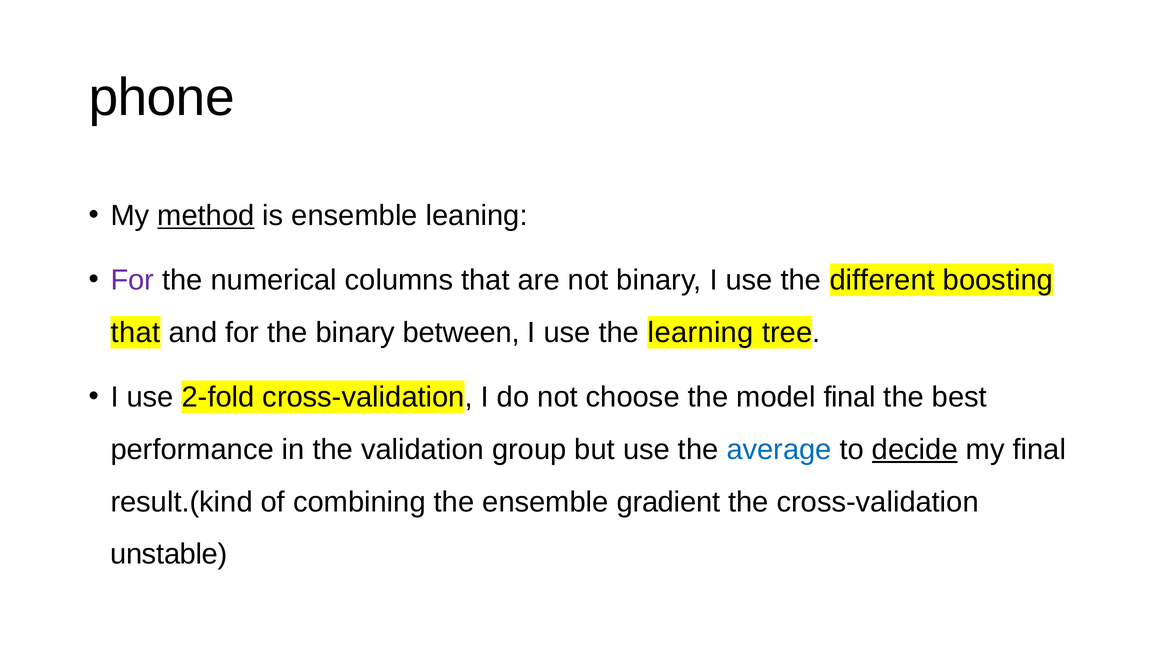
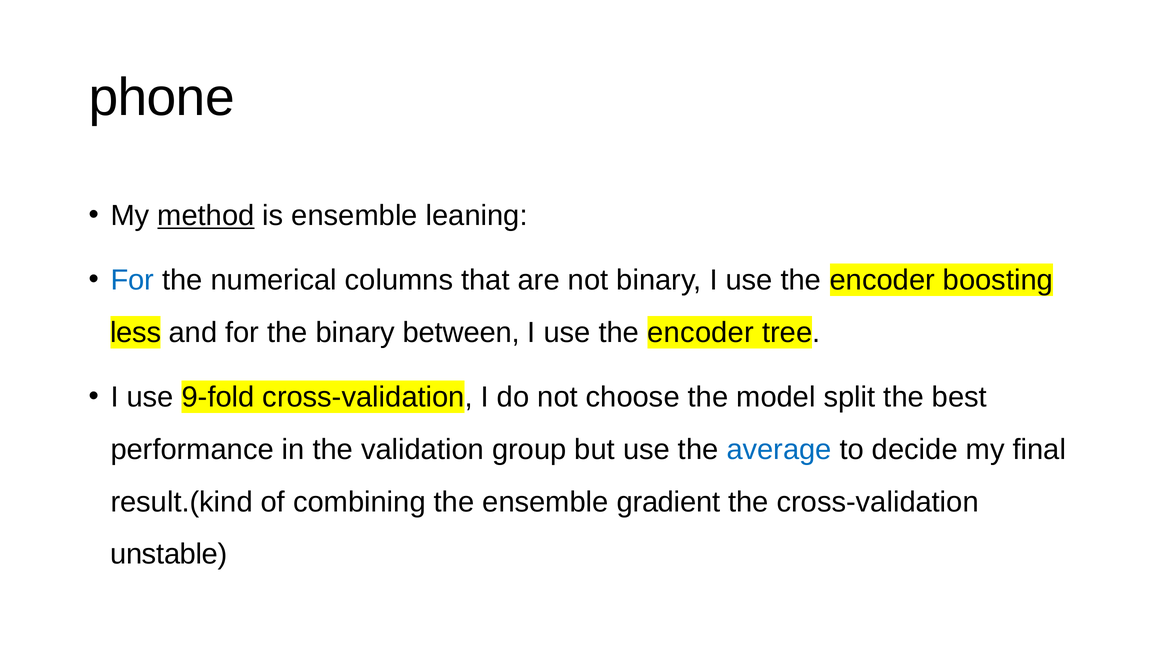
For at (132, 280) colour: purple -> blue
different at (882, 280): different -> encoder
that at (135, 333): that -> less
learning at (701, 333): learning -> encoder
2-fold: 2-fold -> 9-fold
model final: final -> split
decide underline: present -> none
